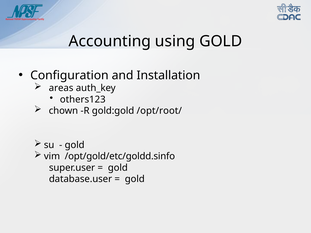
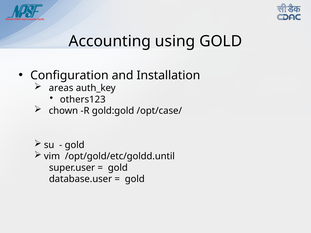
/opt/root/: /opt/root/ -> /opt/case/
/opt/gold/etc/goldd.sinfo: /opt/gold/etc/goldd.sinfo -> /opt/gold/etc/goldd.until
